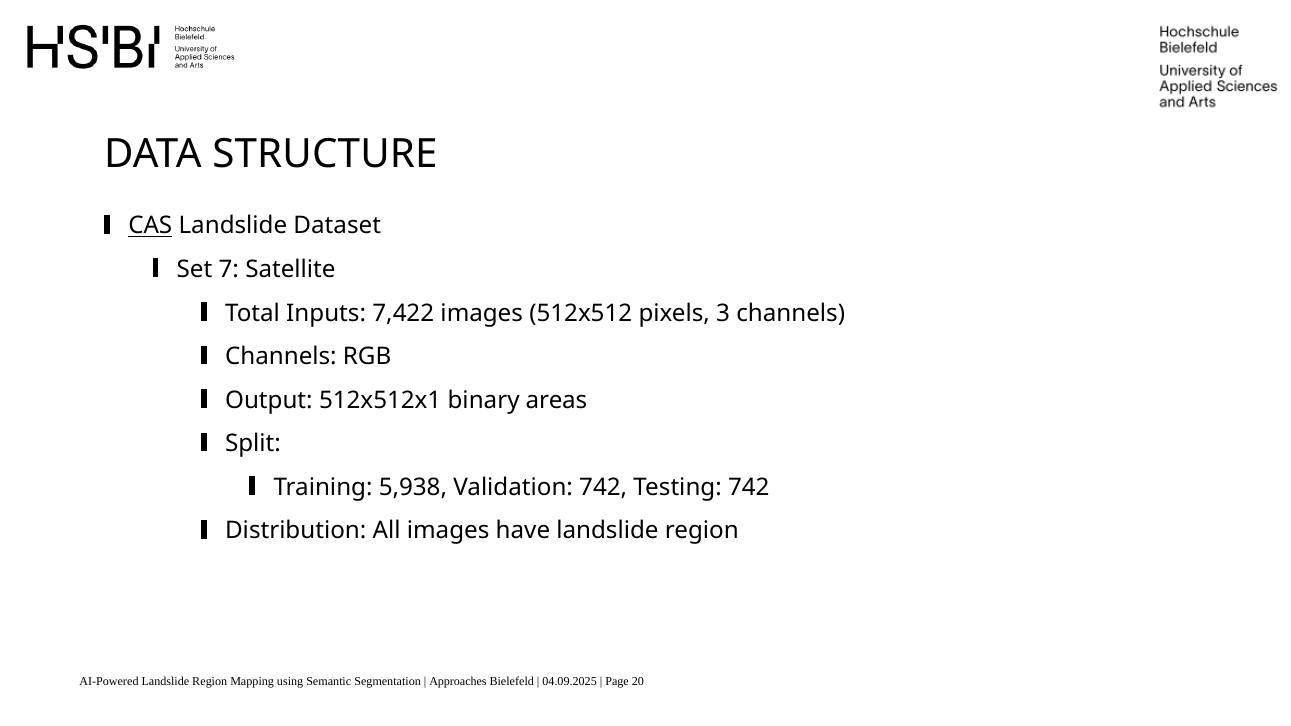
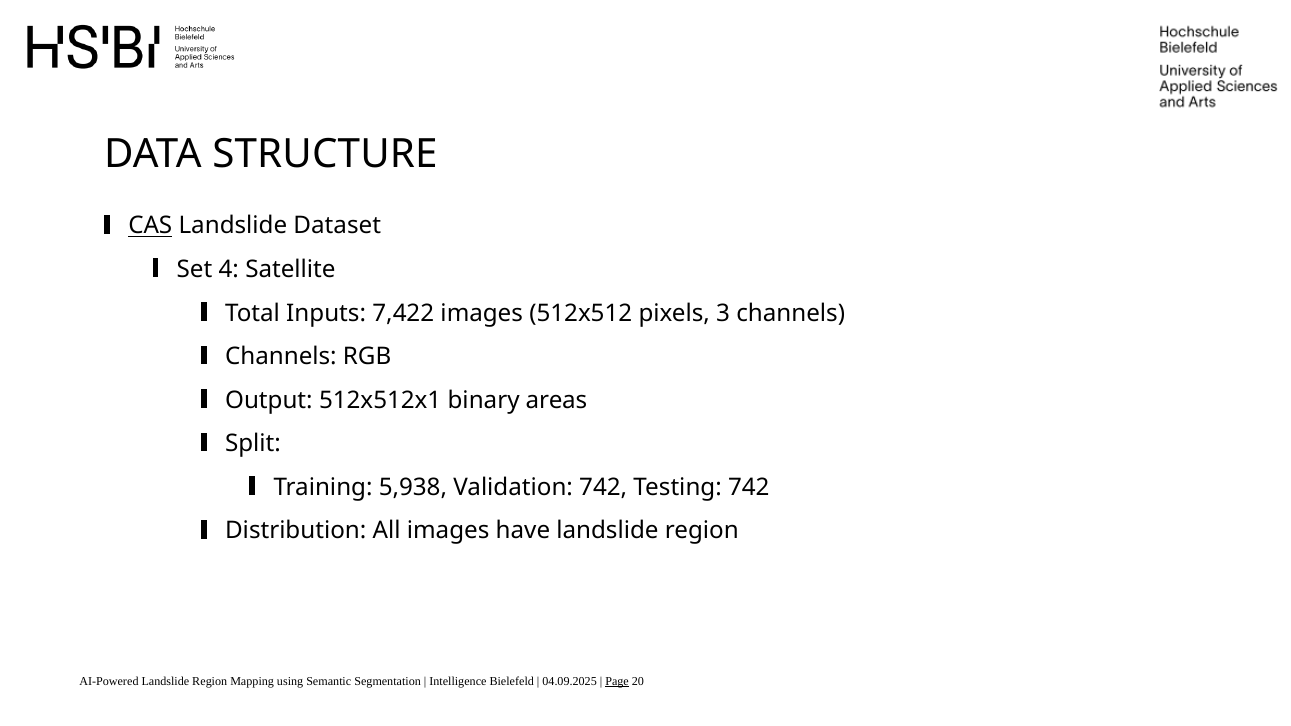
7: 7 -> 4
Approaches: Approaches -> Intelligence
Page underline: none -> present
